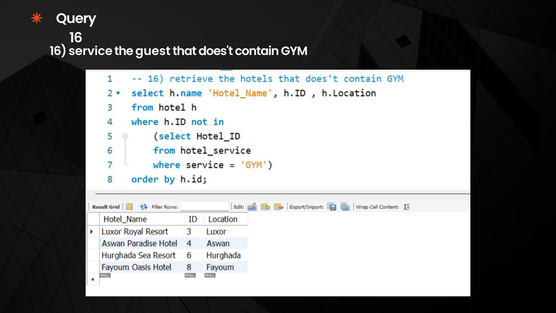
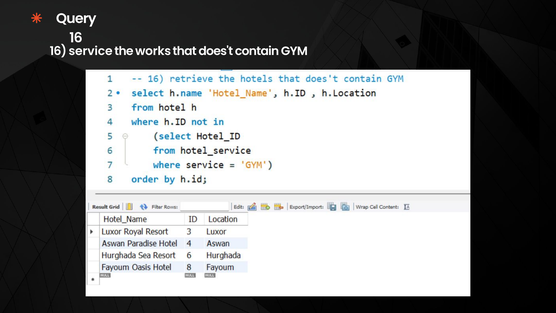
guest: guest -> works
